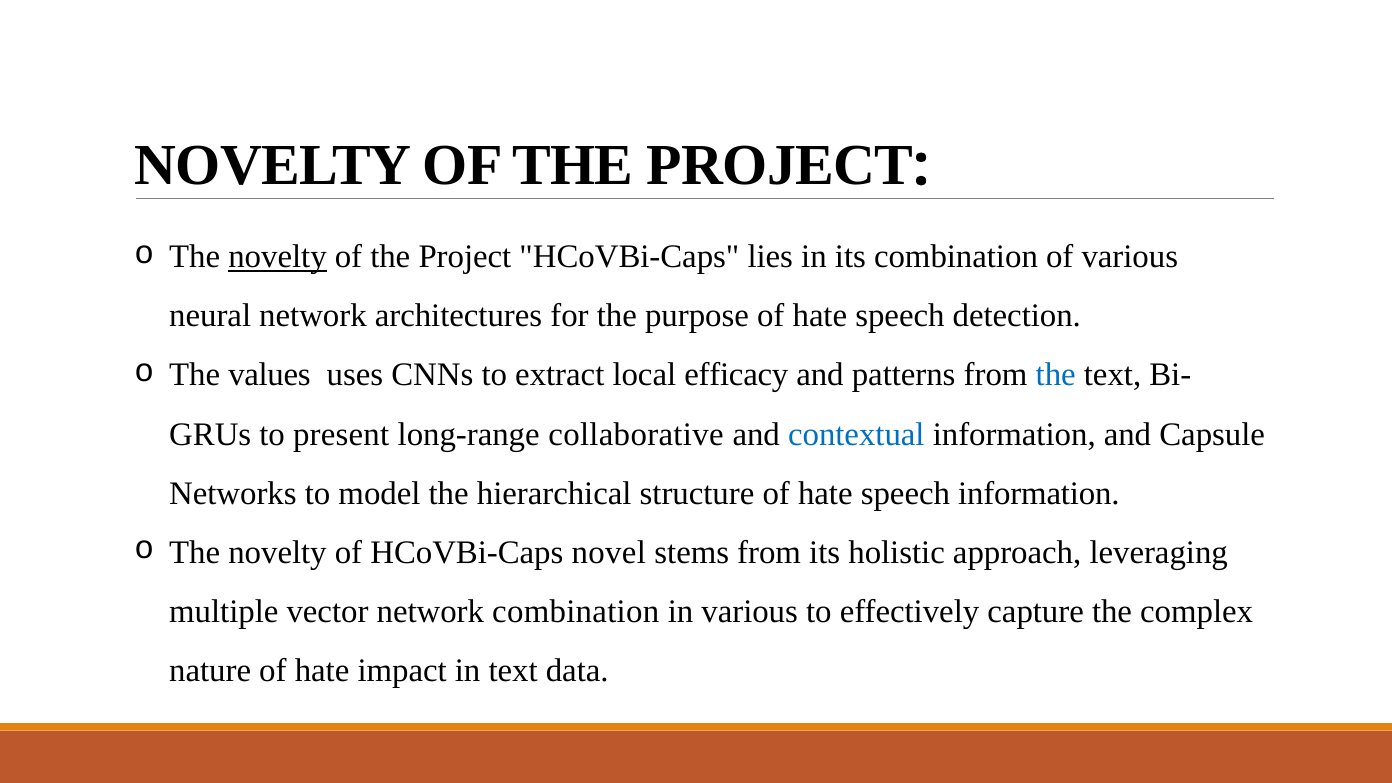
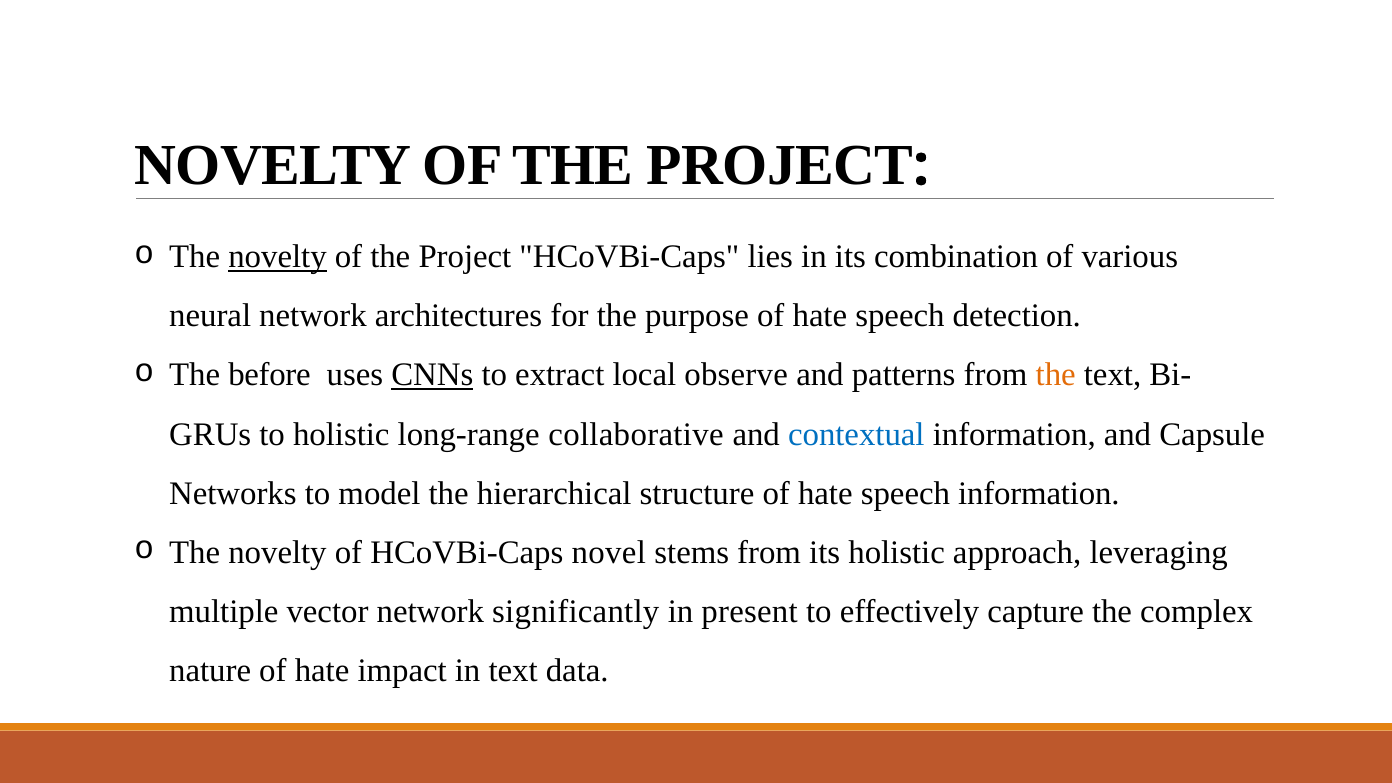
values: values -> before
CNNs underline: none -> present
efficacy: efficacy -> observe
the at (1056, 375) colour: blue -> orange
to present: present -> holistic
network combination: combination -> significantly
in various: various -> present
